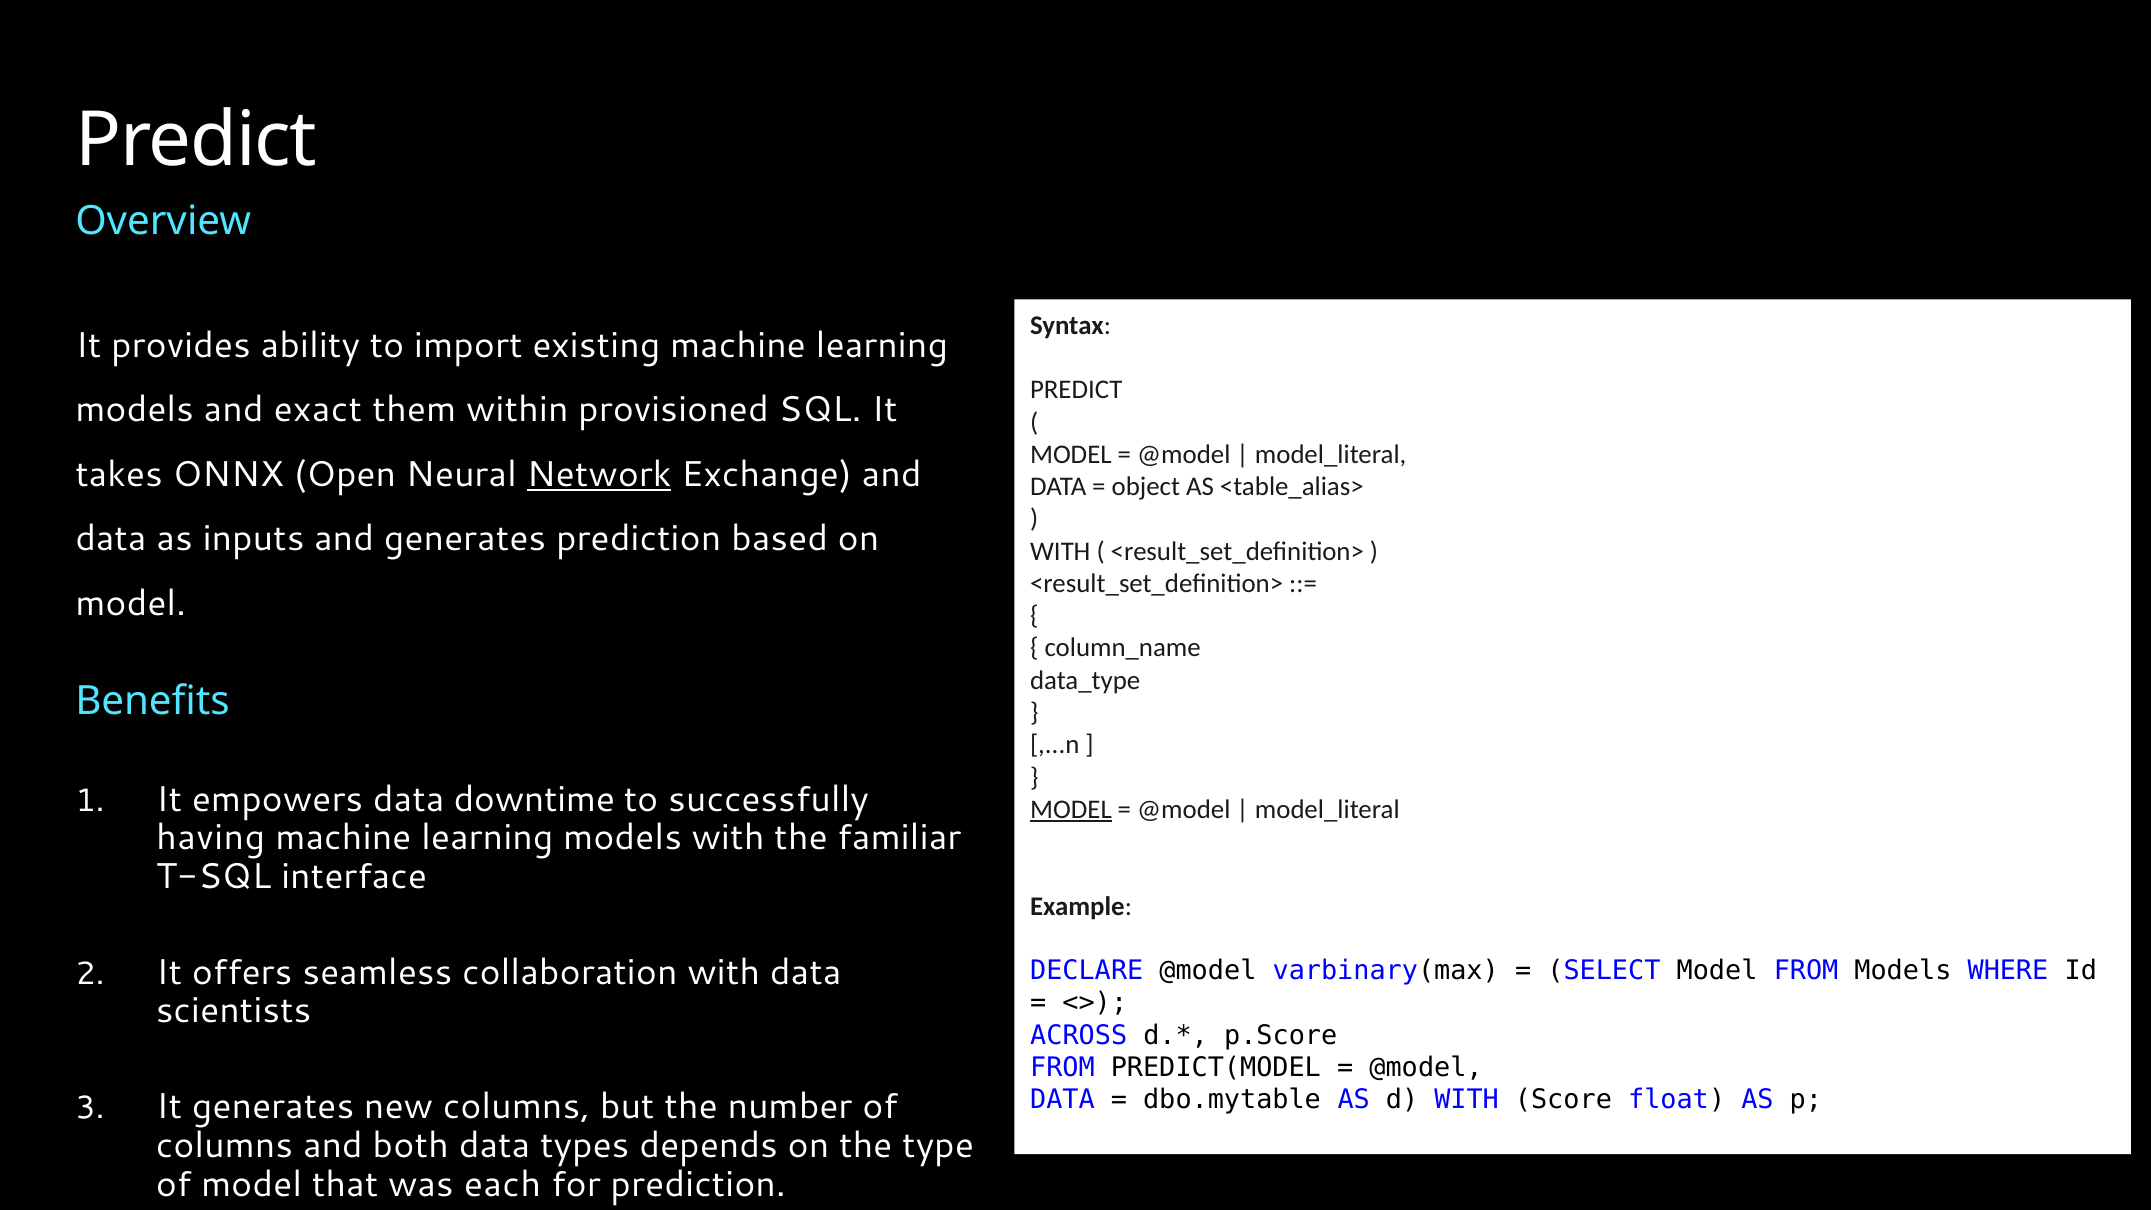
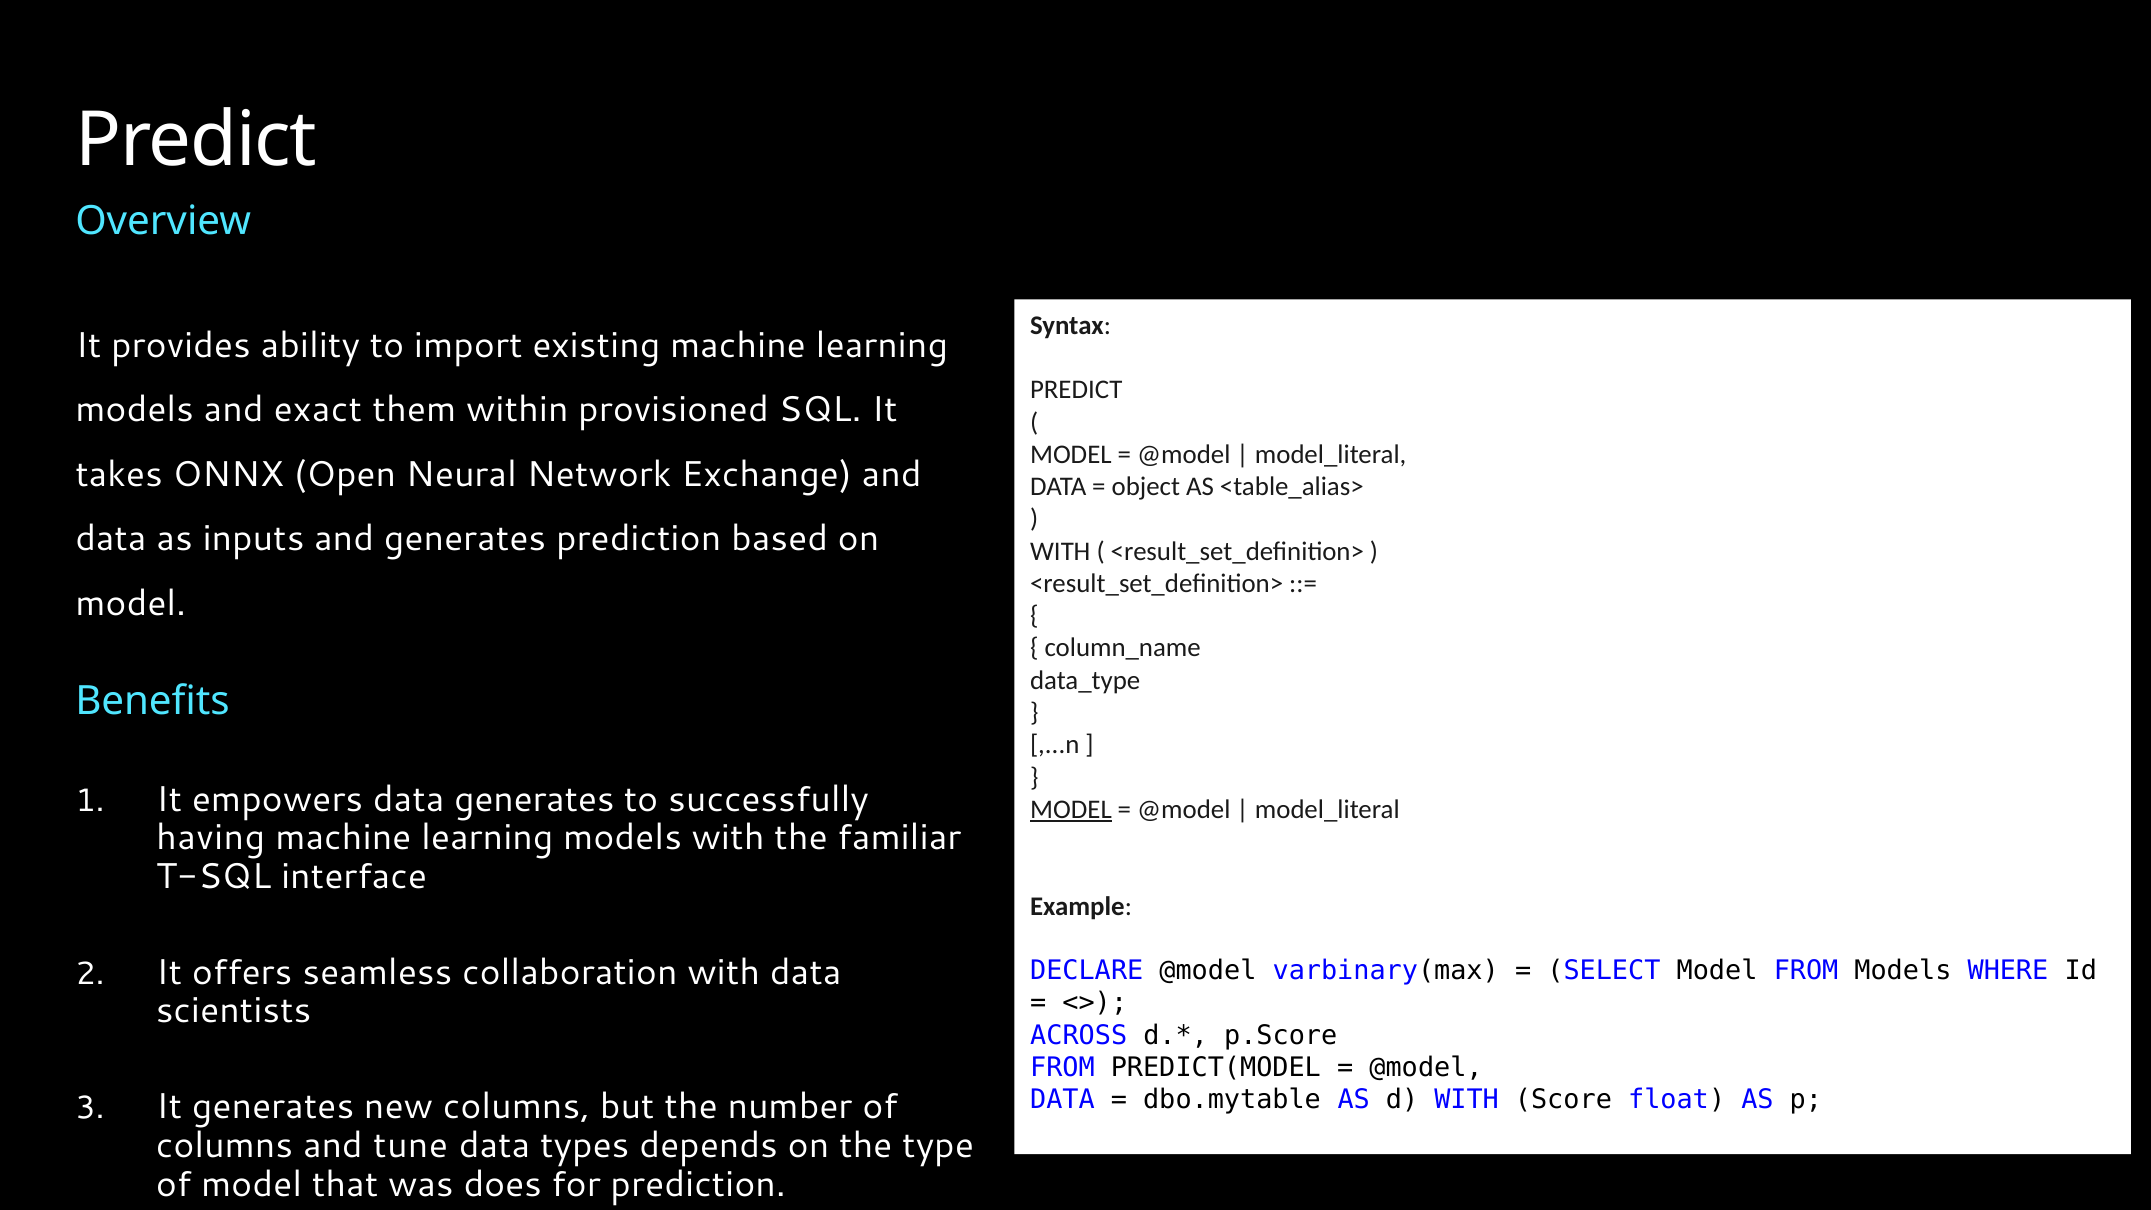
Network underline: present -> none
data downtime: downtime -> generates
both: both -> tune
each: each -> does
